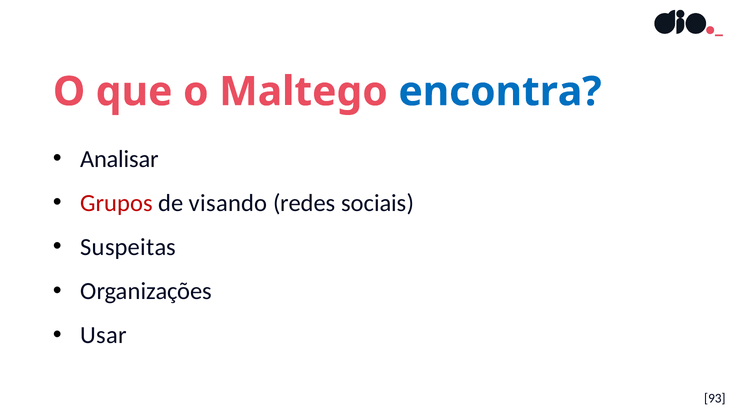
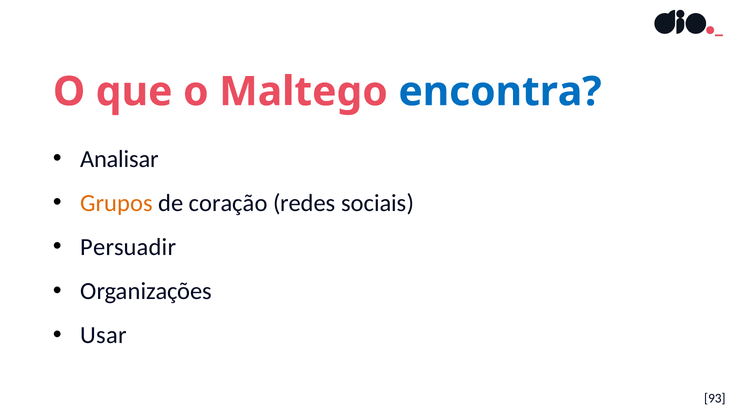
Grupos colour: red -> orange
visando: visando -> coração
Suspeitas: Suspeitas -> Persuadir
